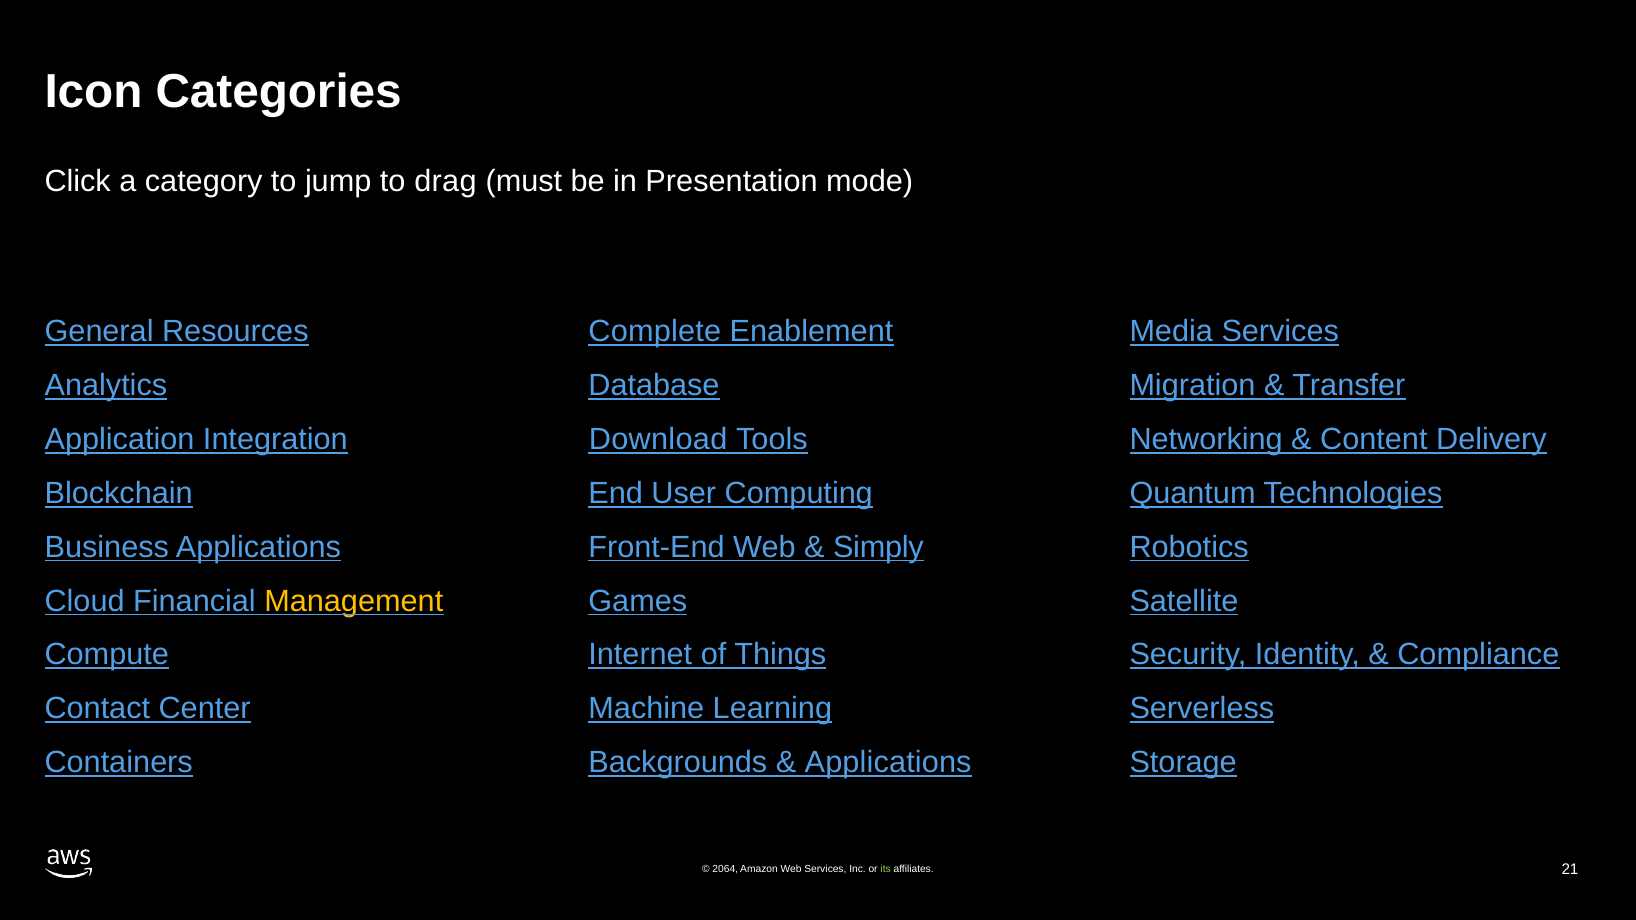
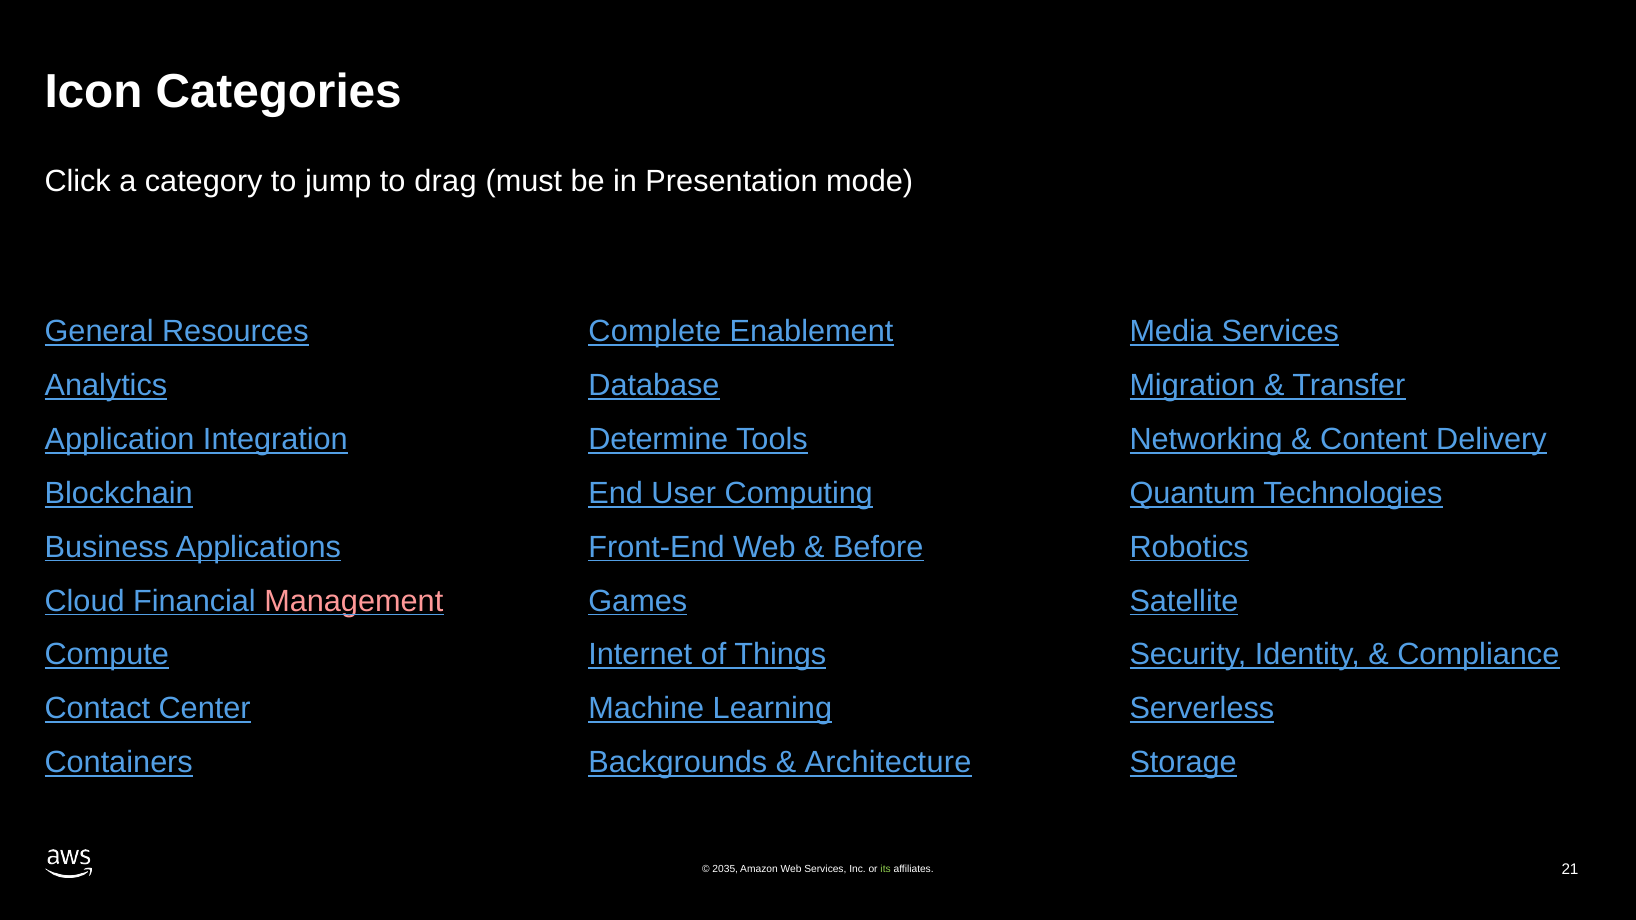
Download: Download -> Determine
Simply: Simply -> Before
Management colour: yellow -> pink
Applications at (888, 763): Applications -> Architecture
2064: 2064 -> 2035
